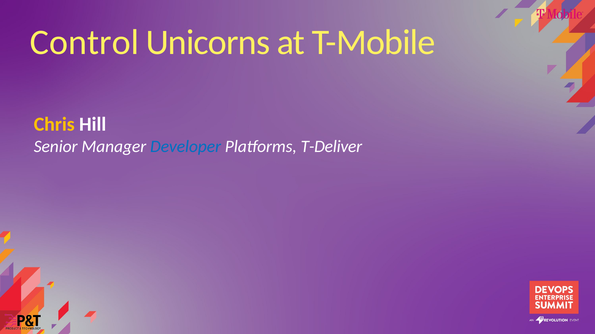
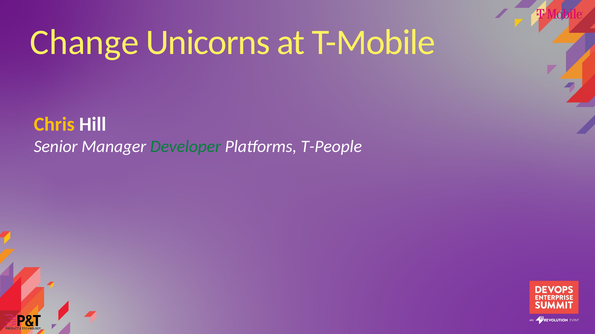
Control: Control -> Change
Developer colour: blue -> green
T-Deliver: T-Deliver -> T-People
